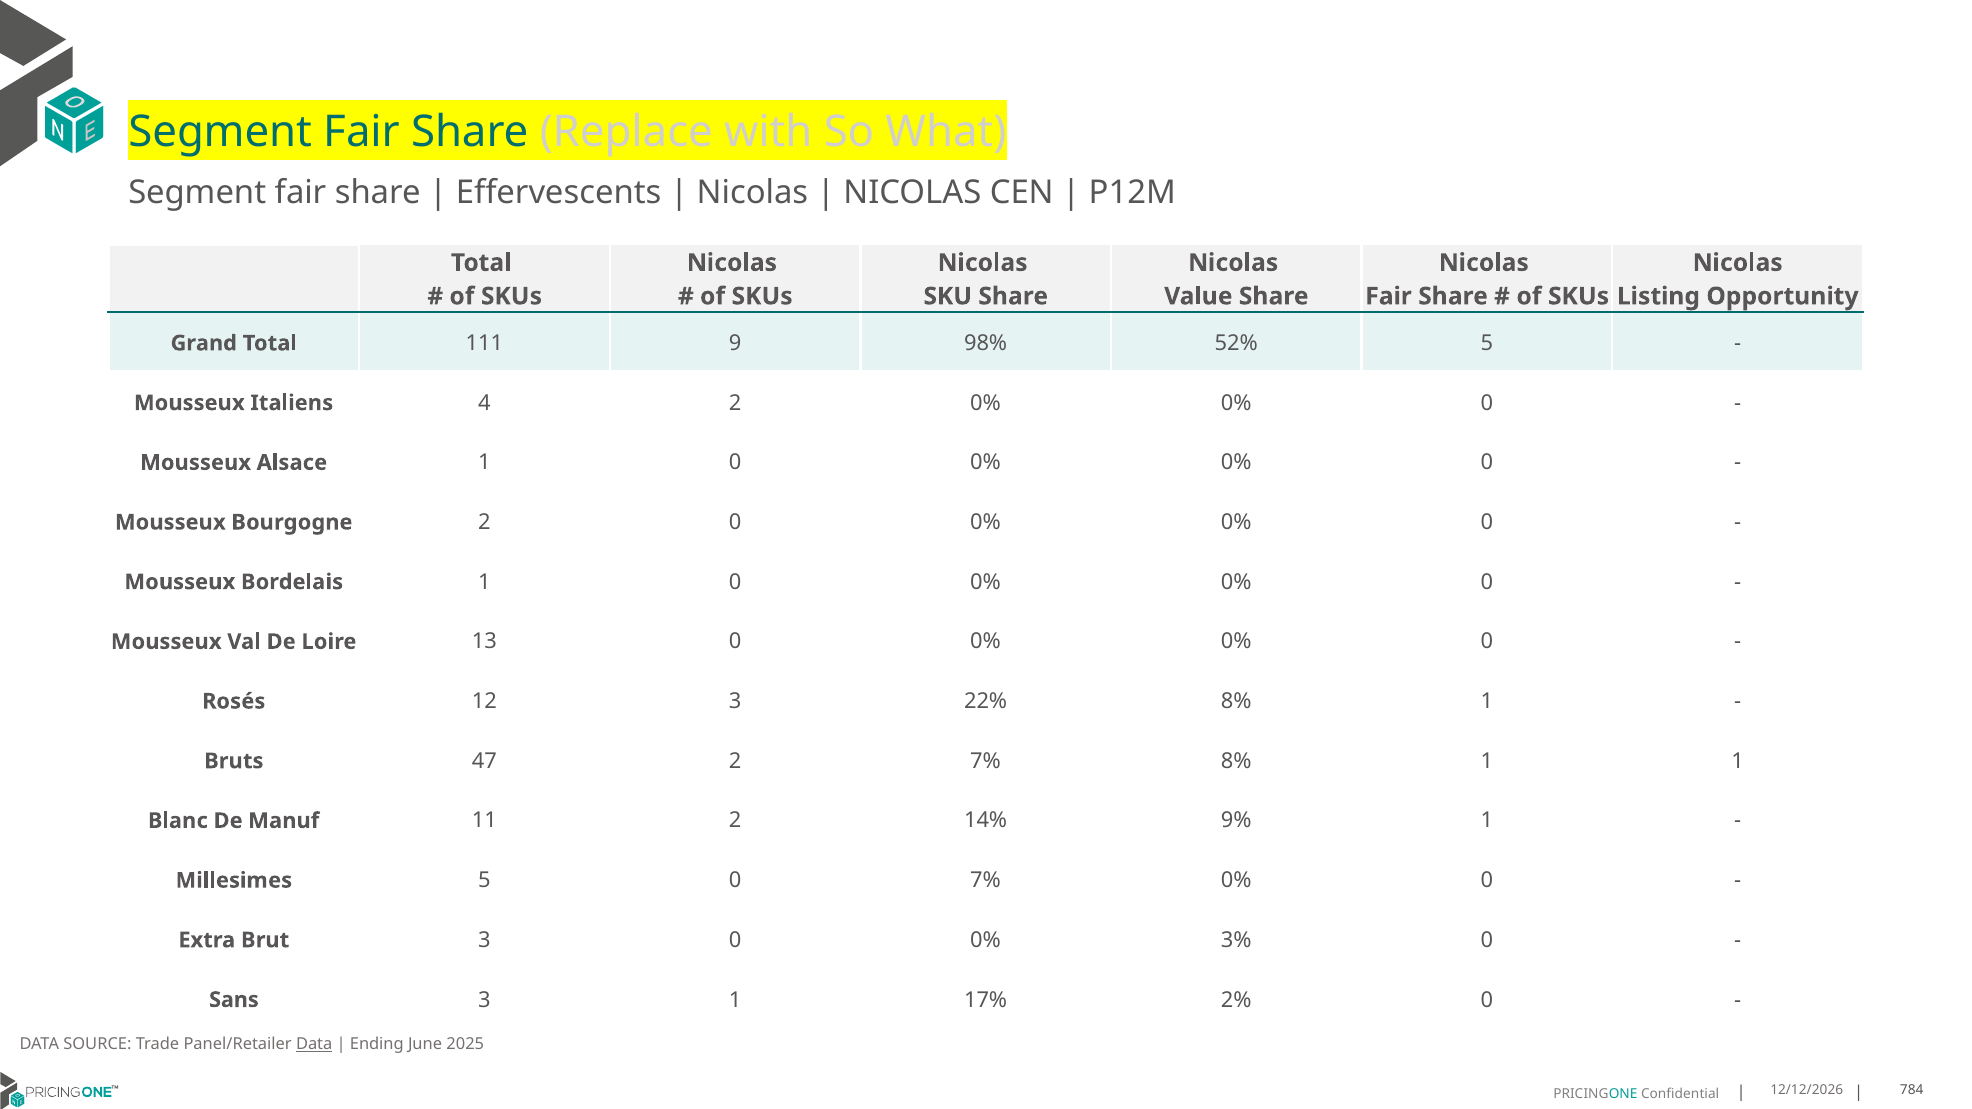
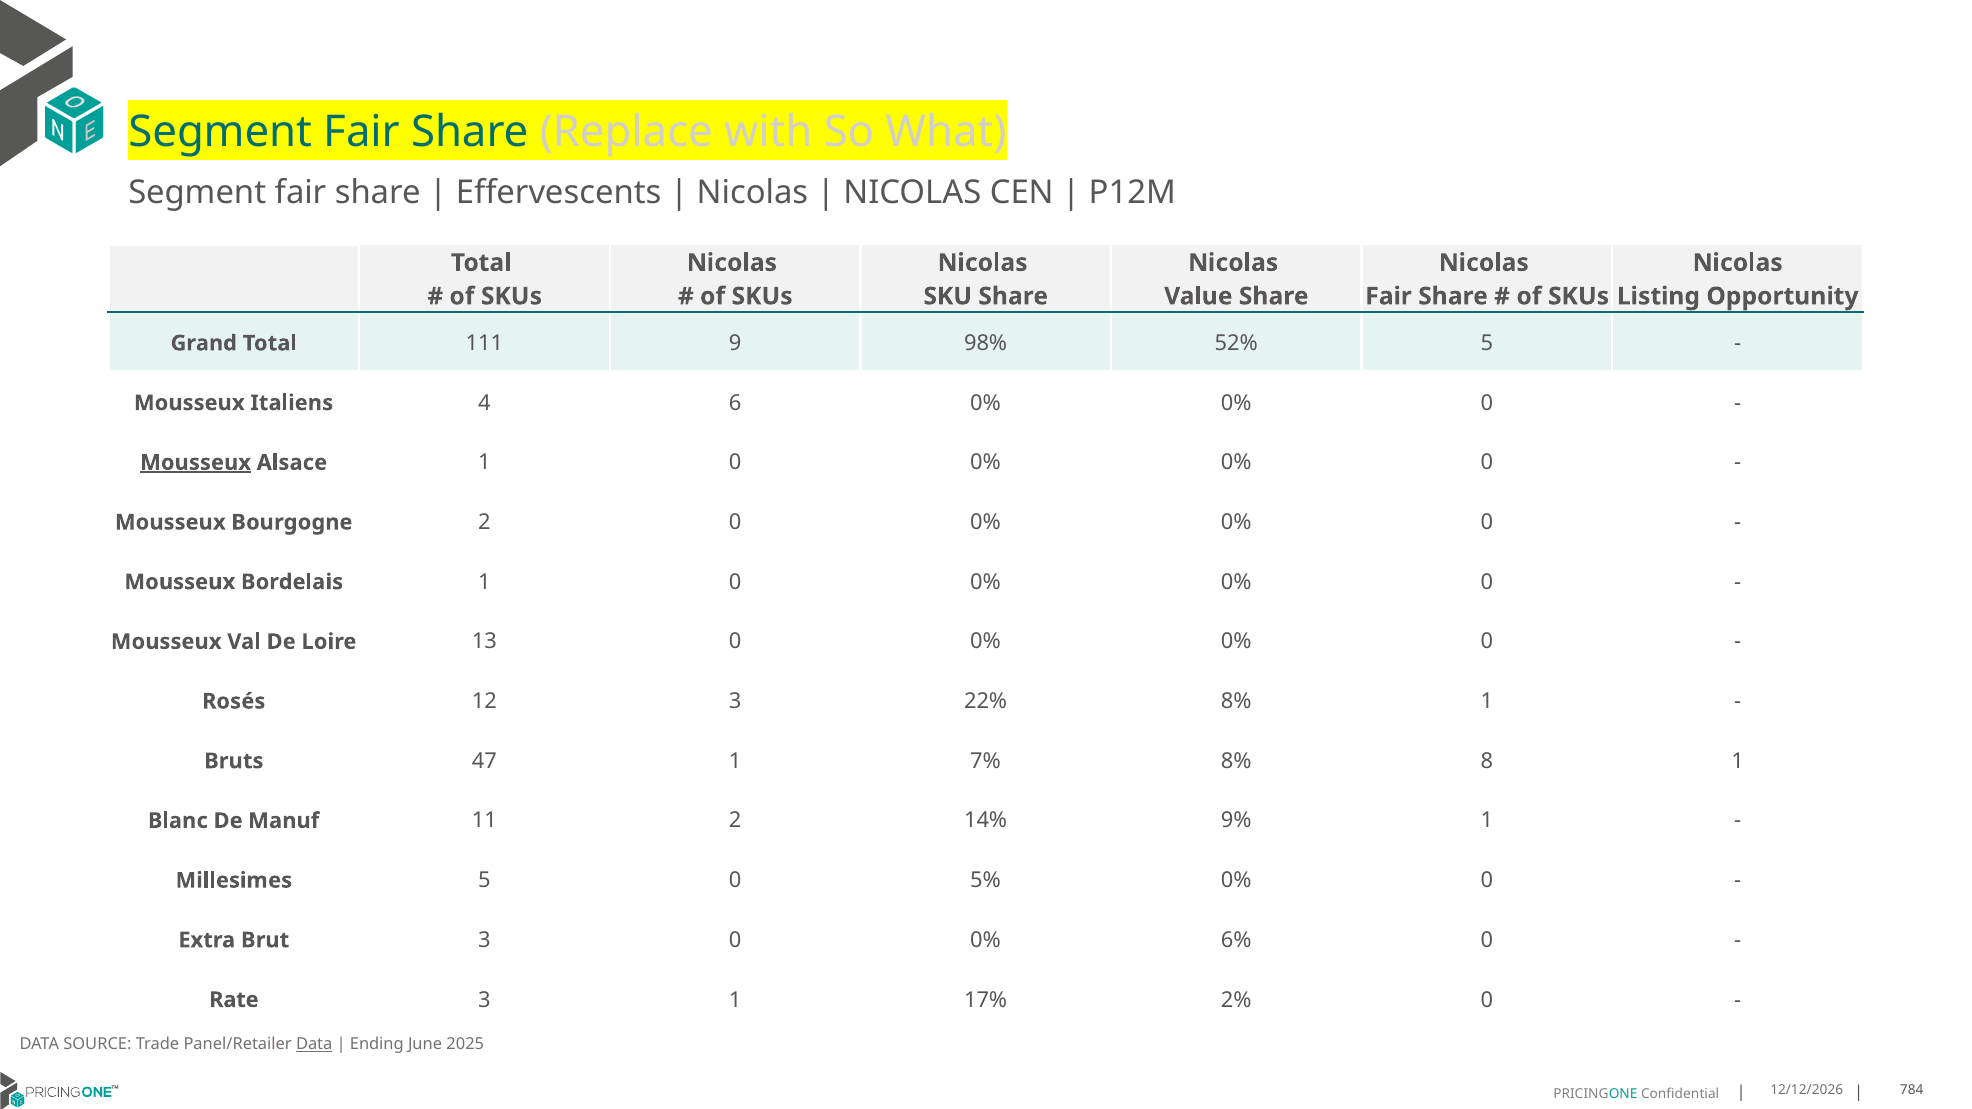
4 2: 2 -> 6
Mousseux at (196, 463) underline: none -> present
47 2: 2 -> 1
7% 8% 1: 1 -> 8
0 7%: 7% -> 5%
3%: 3% -> 6%
Sans: Sans -> Rate
